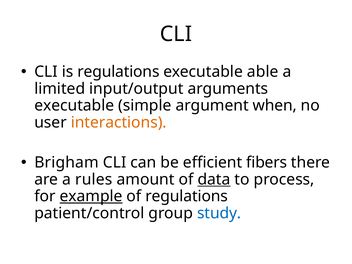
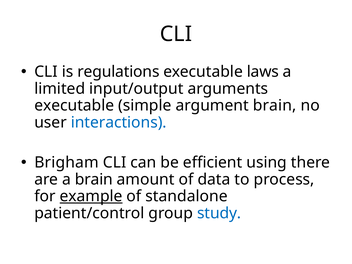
able: able -> laws
argument when: when -> brain
interactions colour: orange -> blue
fibers: fibers -> using
a rules: rules -> brain
data underline: present -> none
of regulations: regulations -> standalone
